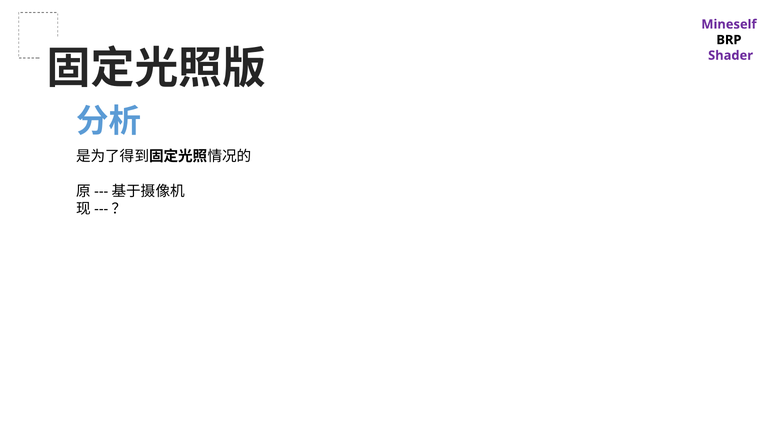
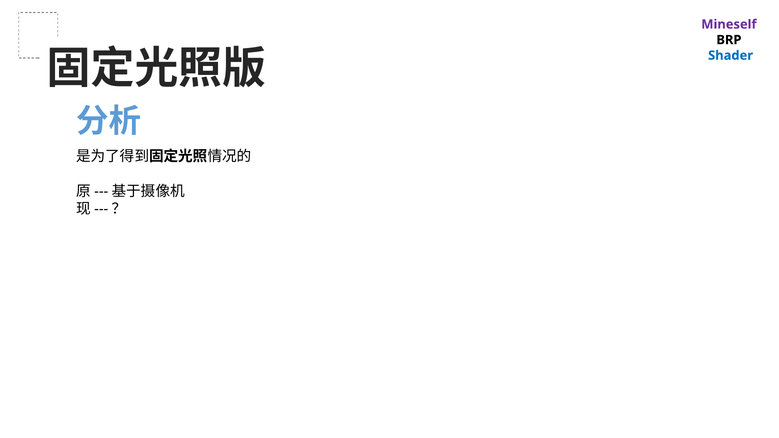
Shader colour: purple -> blue
